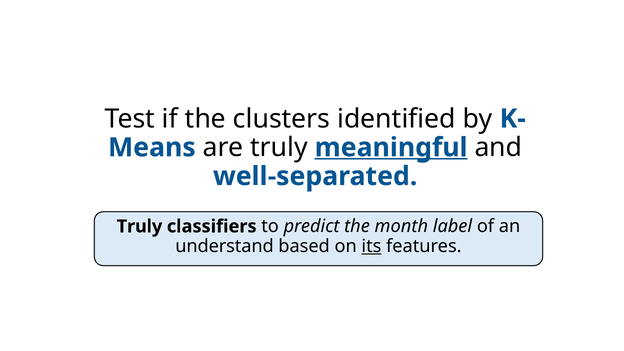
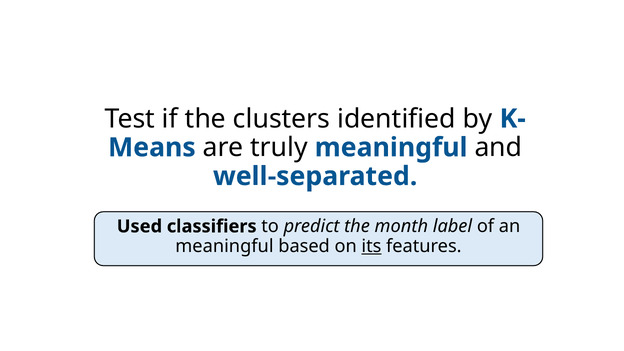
meaningful at (391, 147) underline: present -> none
Truly at (140, 226): Truly -> Used
understand at (225, 246): understand -> meaningful
